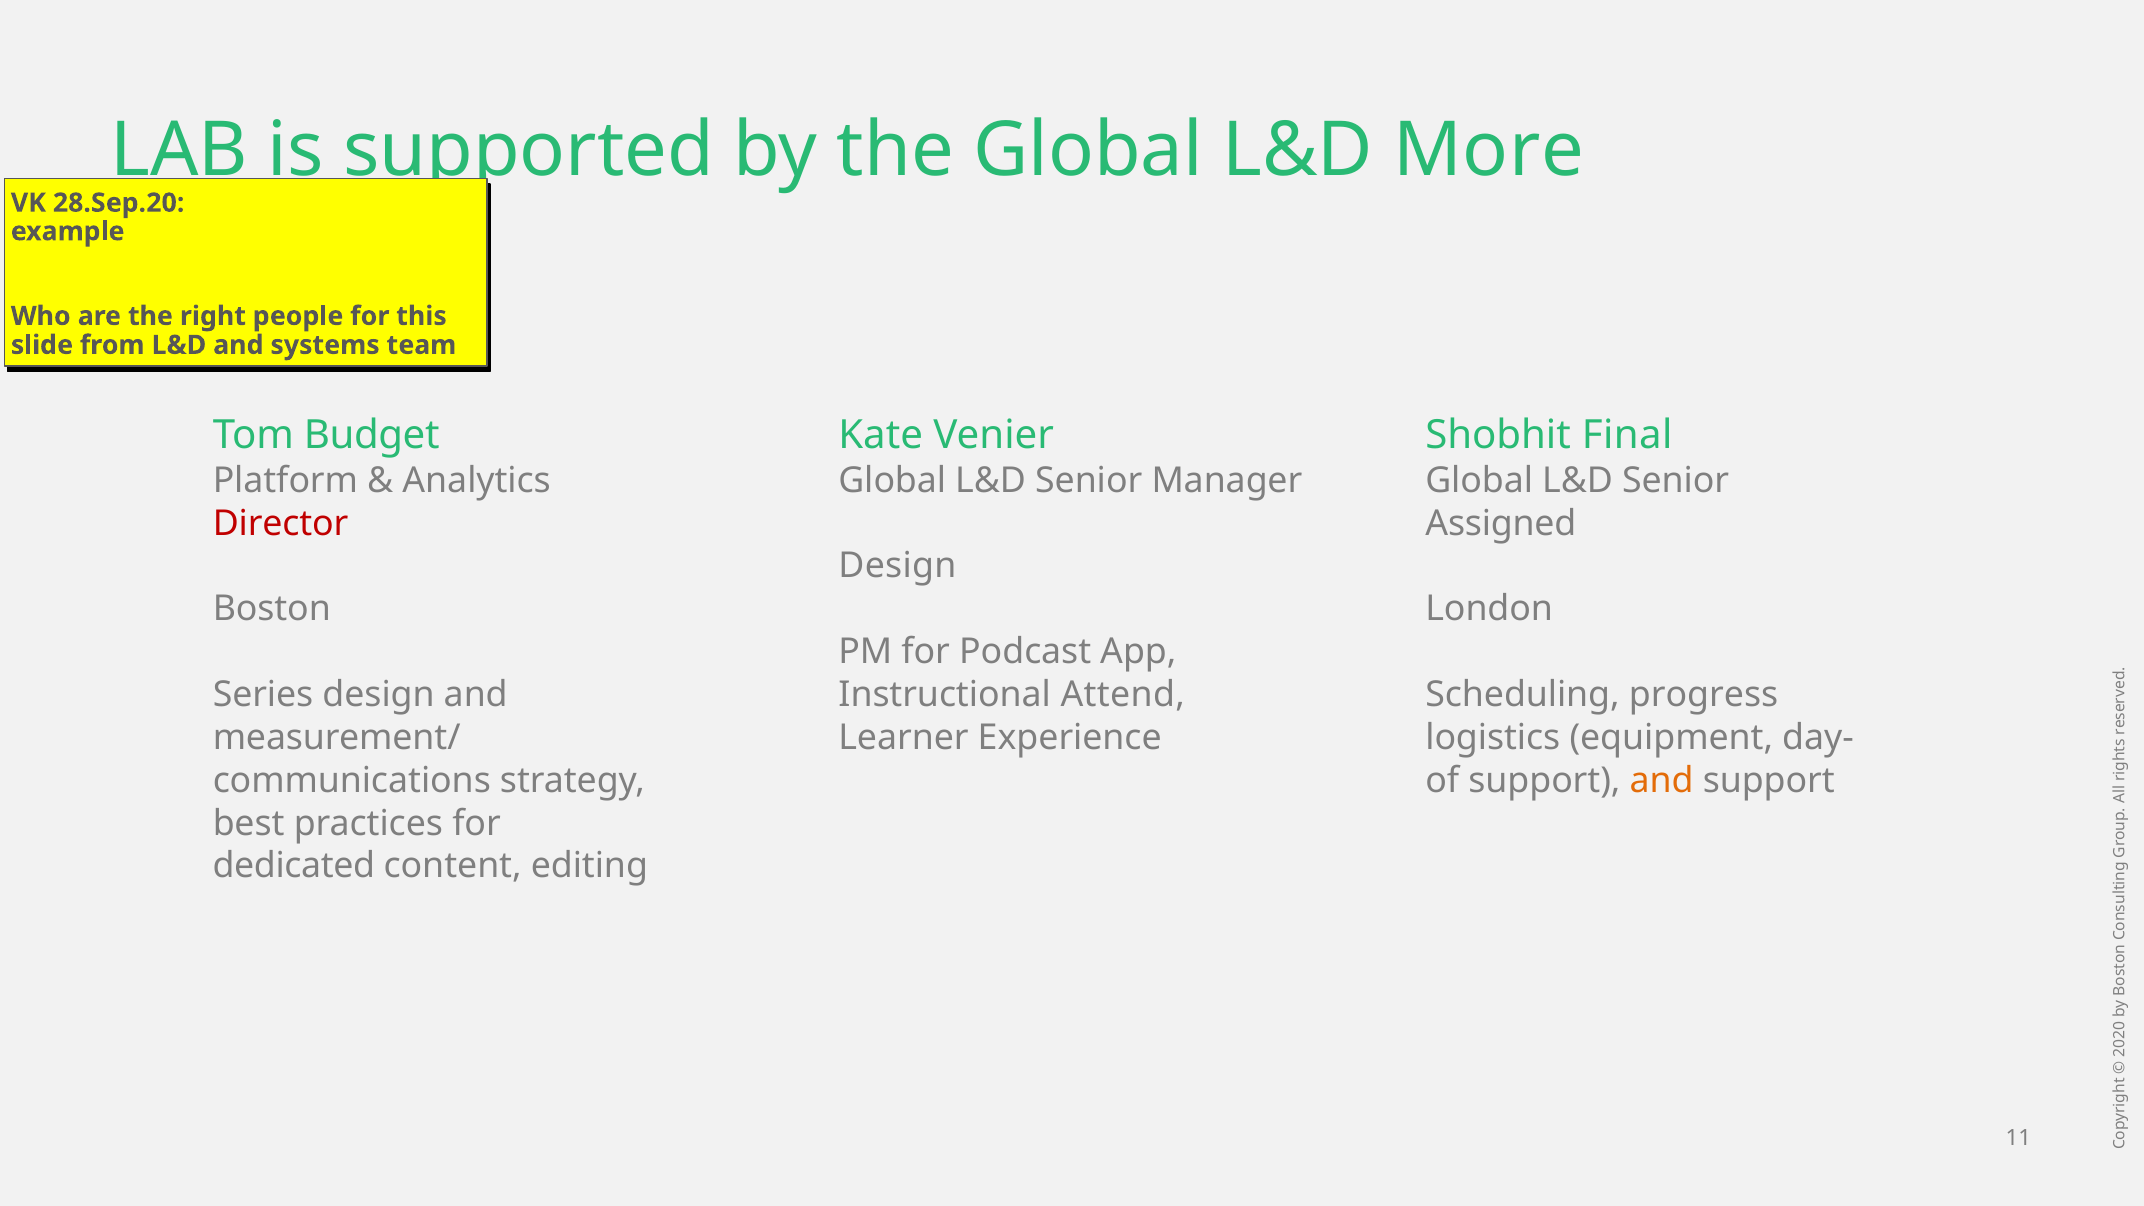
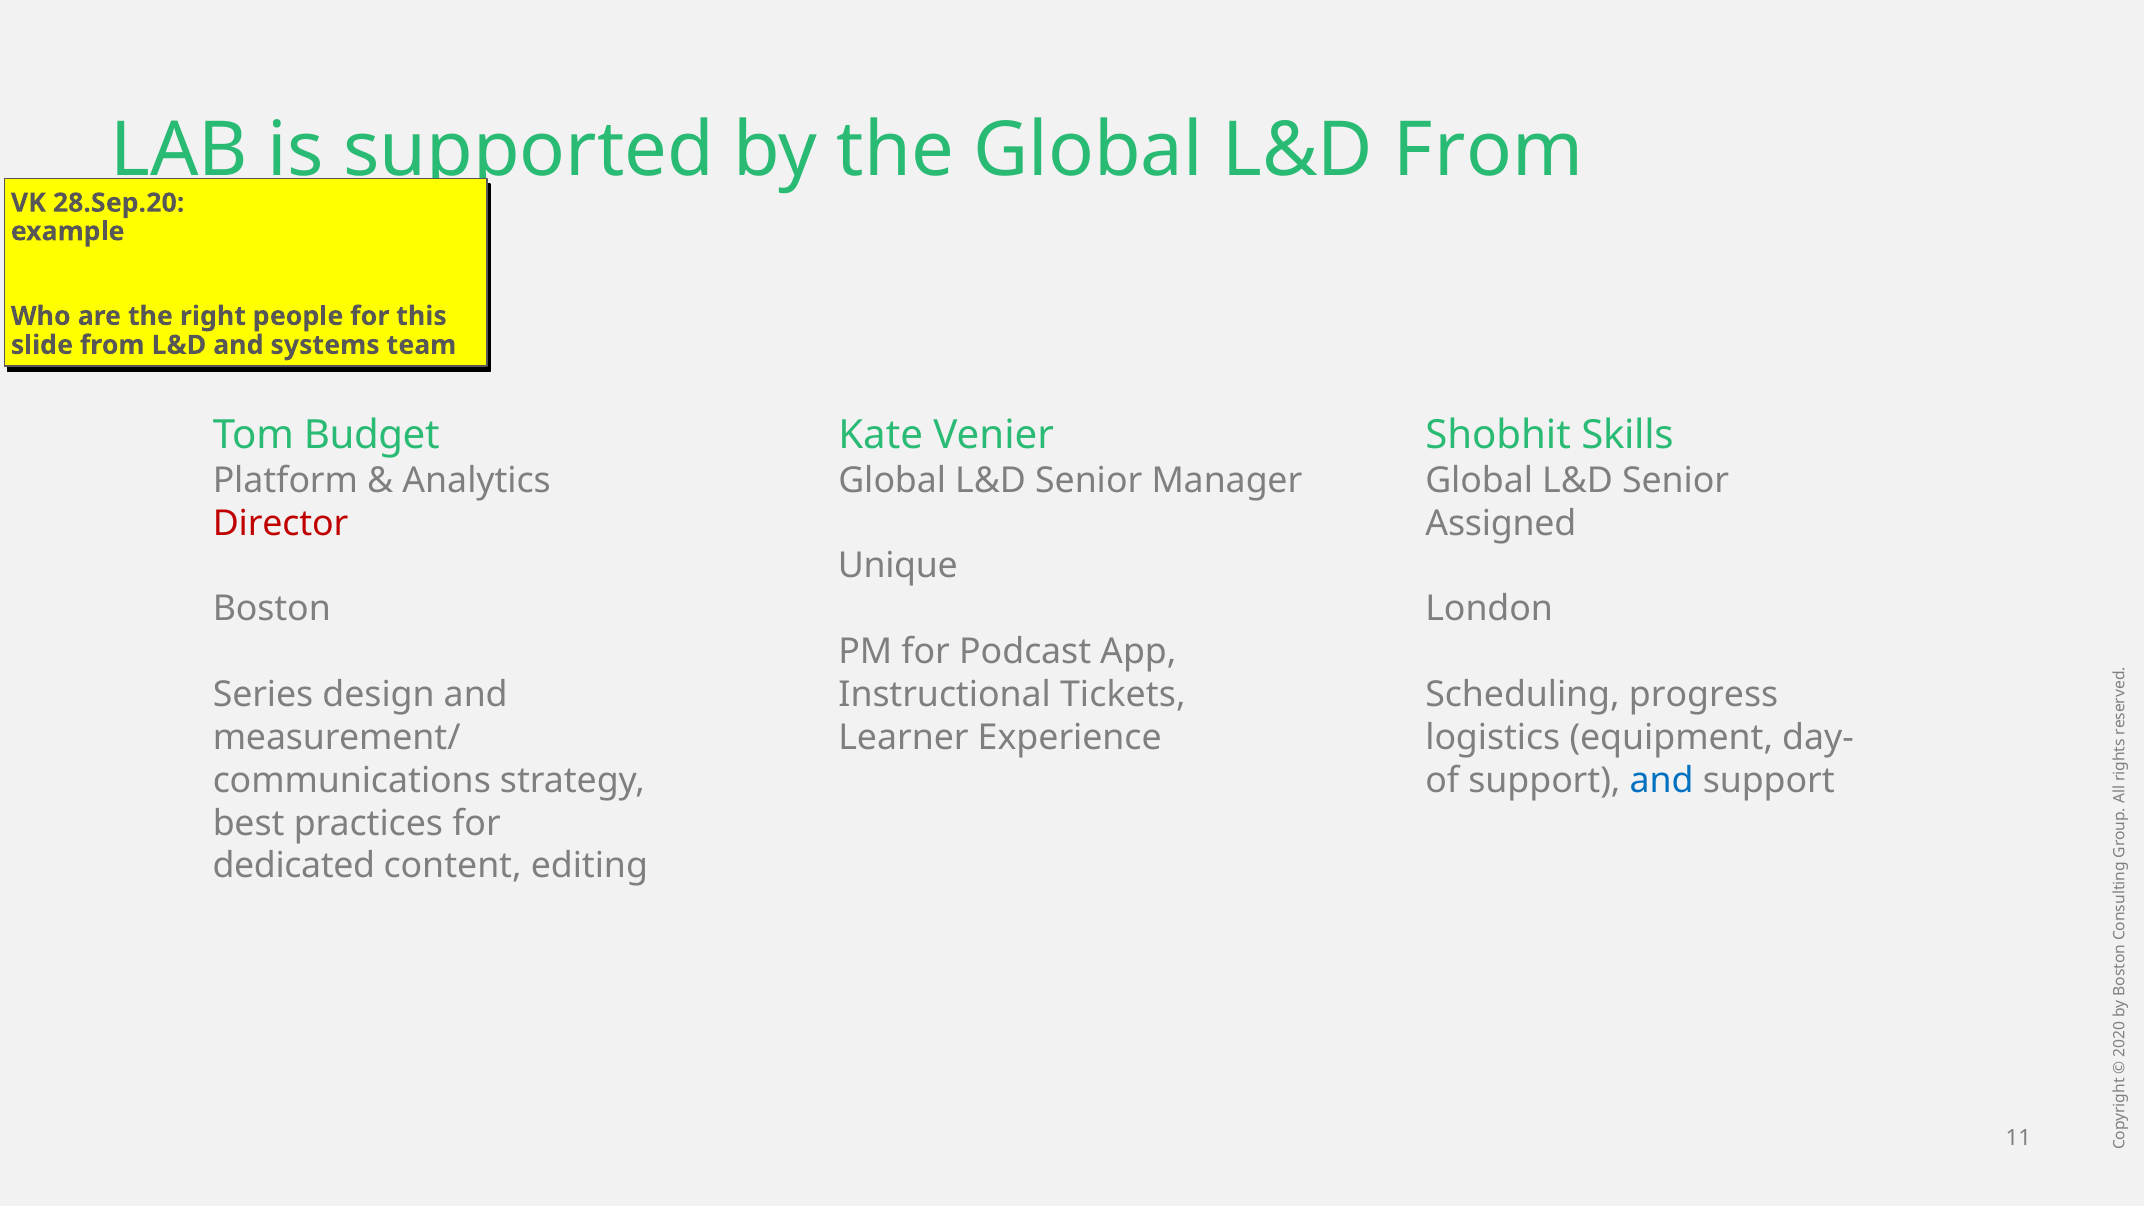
L&D More: More -> From
Final: Final -> Skills
Design at (897, 566): Design -> Unique
Attend: Attend -> Tickets
and at (1662, 780) colour: orange -> blue
